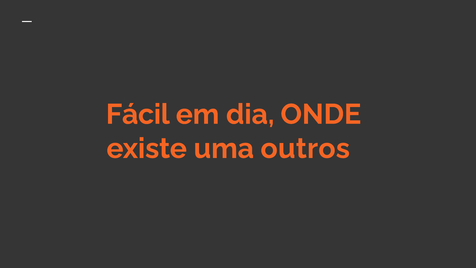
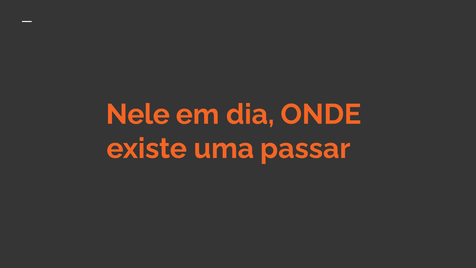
Fácil: Fácil -> Nele
outros: outros -> passar
